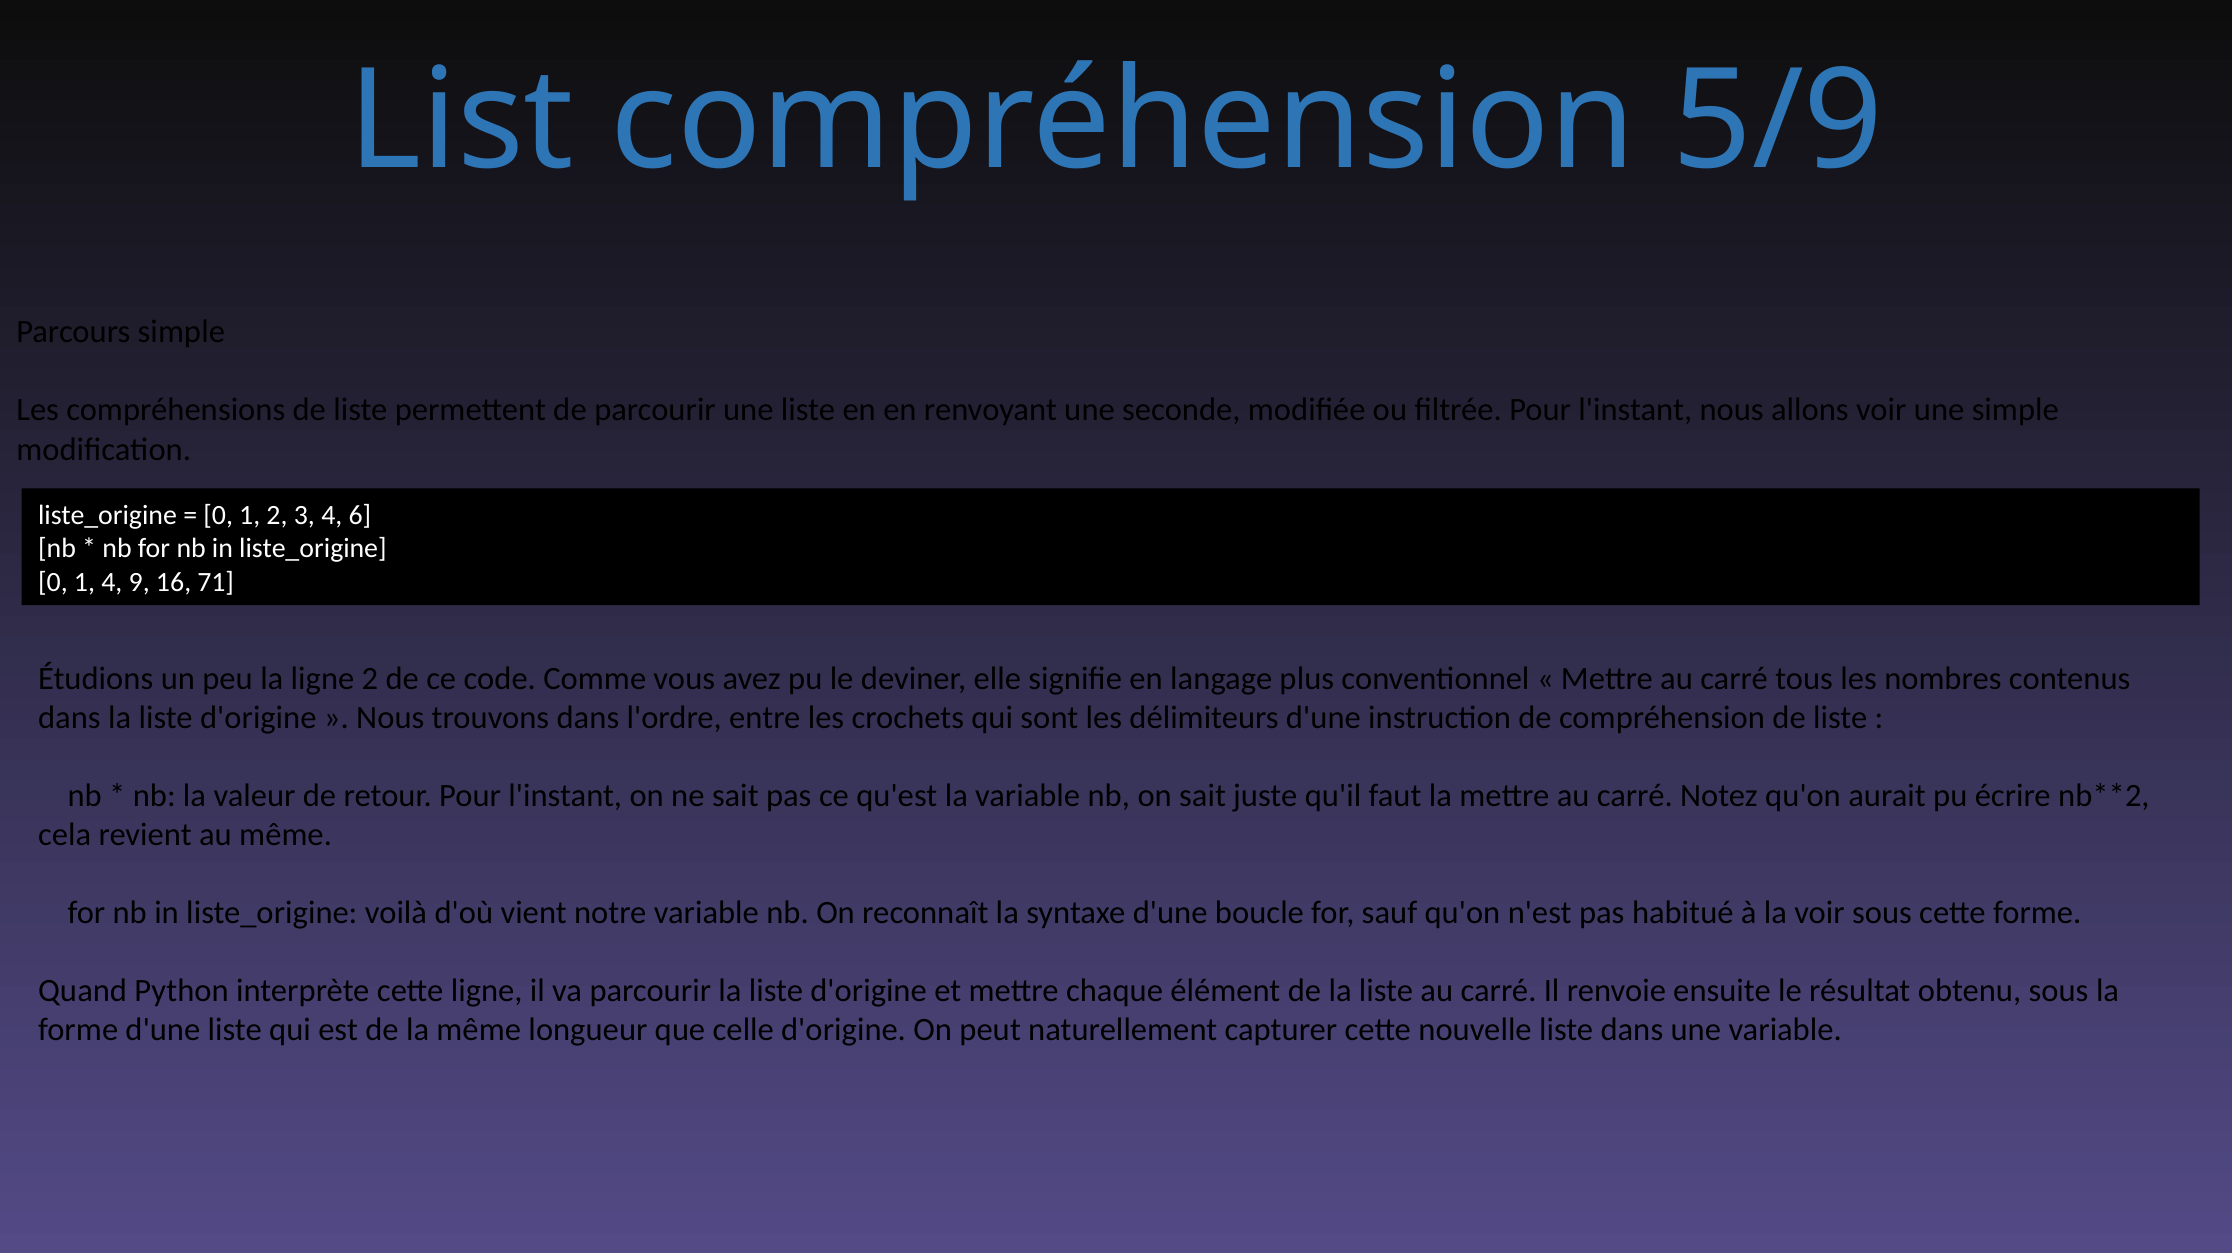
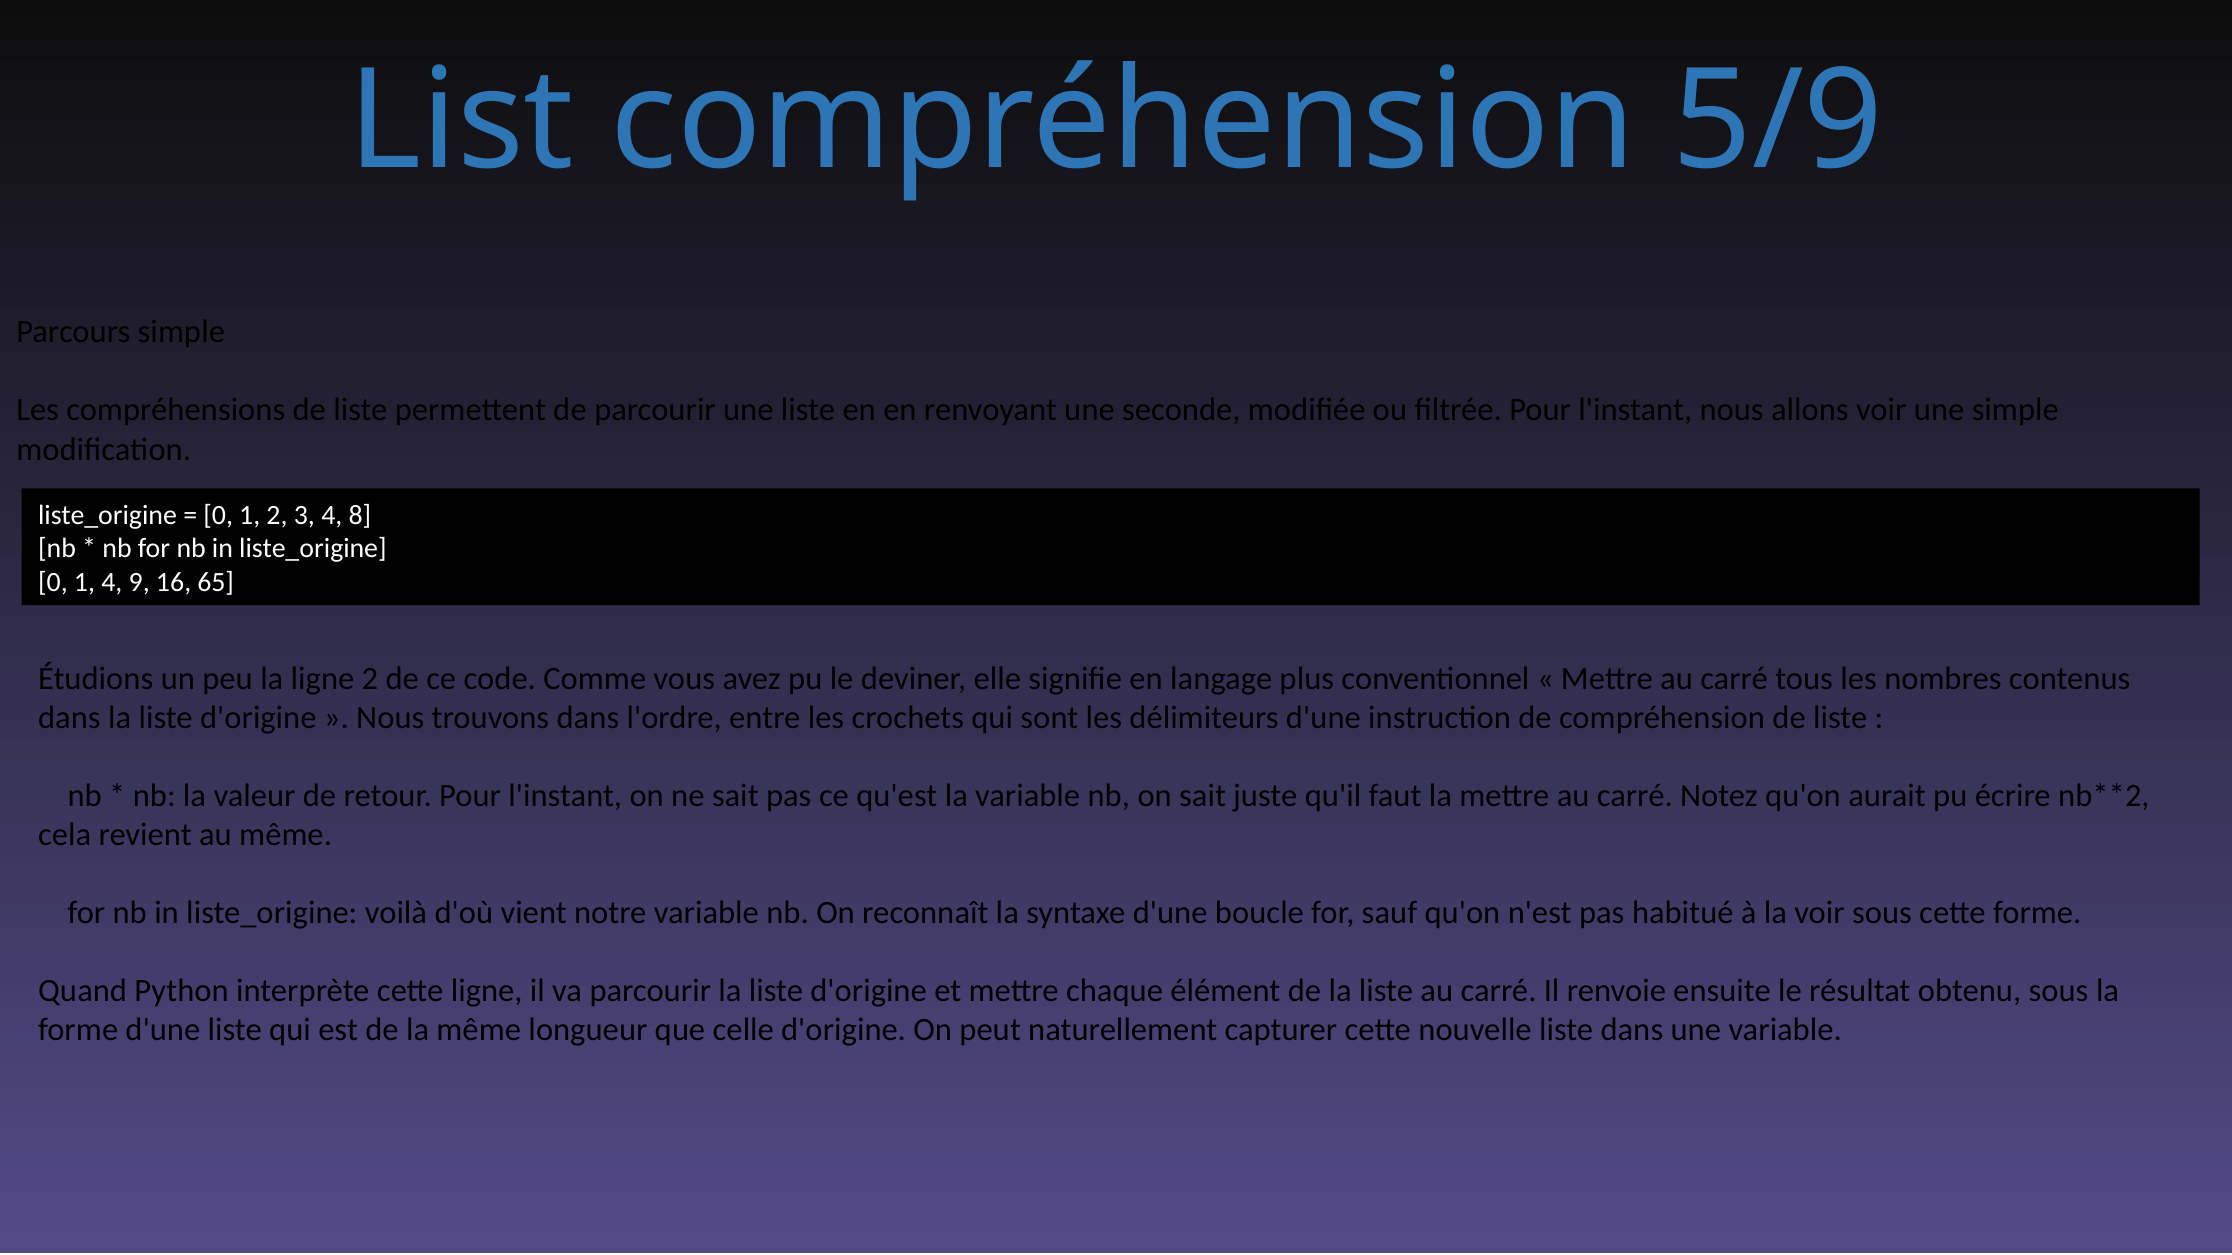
6: 6 -> 8
71: 71 -> 65
